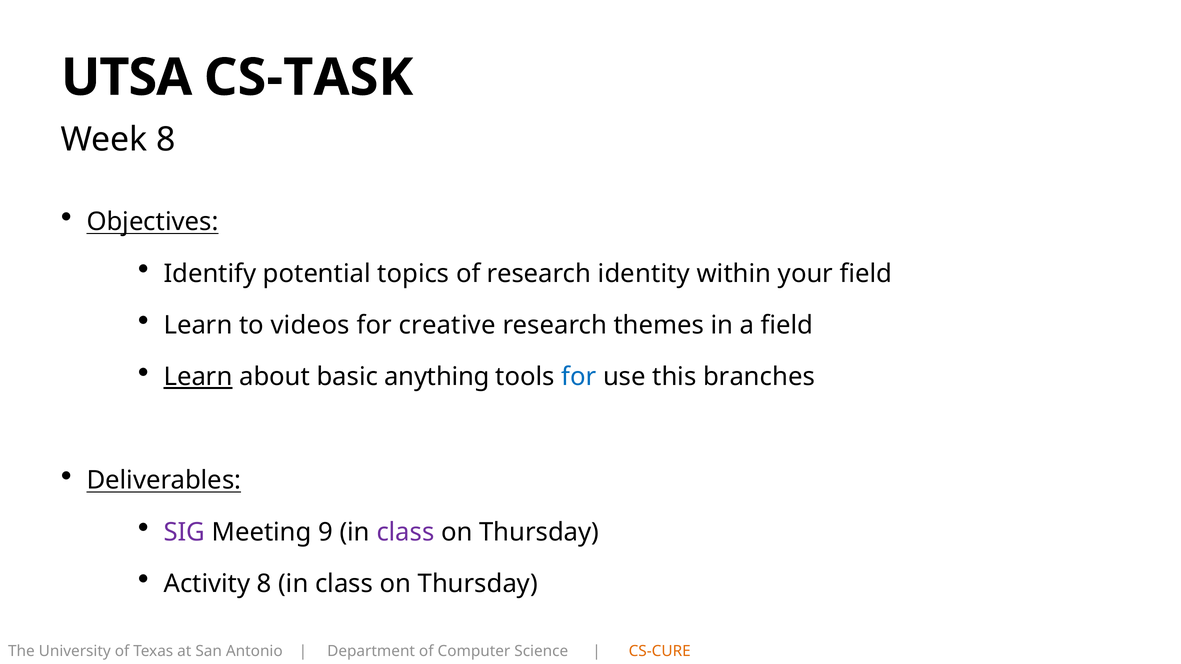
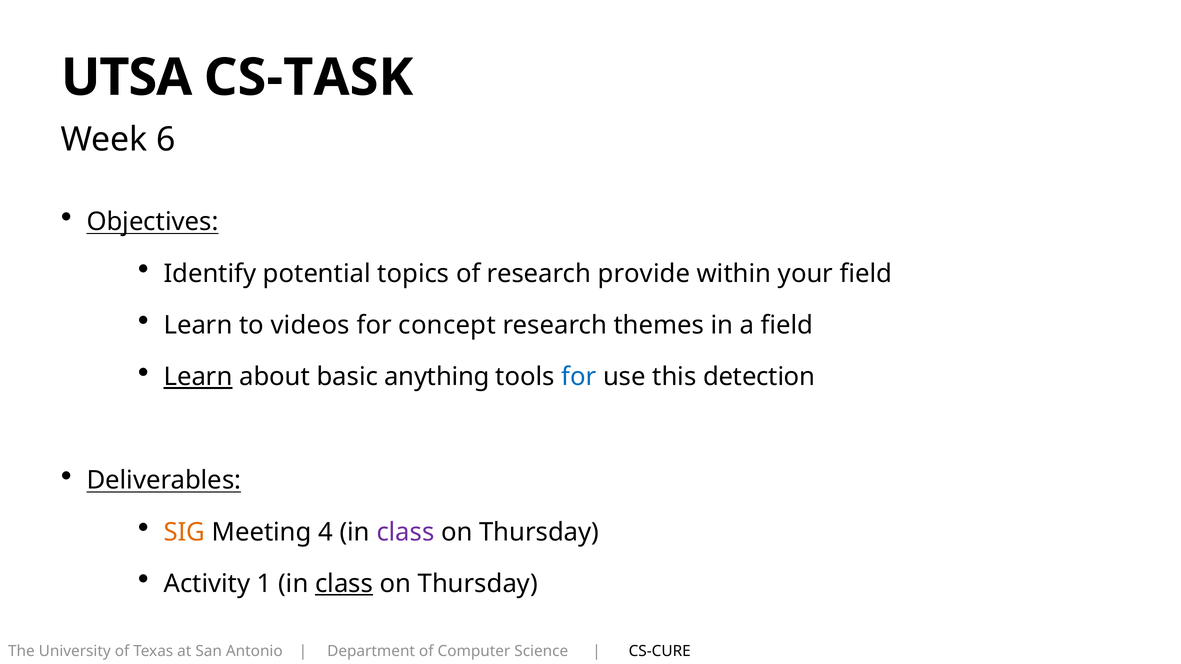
Week 8: 8 -> 6
identity: identity -> provide
creative: creative -> concept
branches: branches -> detection
SIG colour: purple -> orange
9: 9 -> 4
Activity 8: 8 -> 1
class at (344, 584) underline: none -> present
CS-CURE colour: orange -> black
